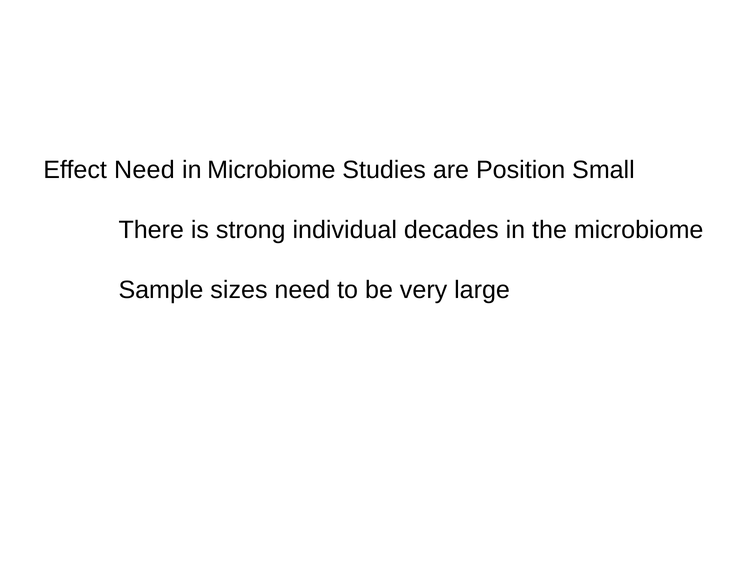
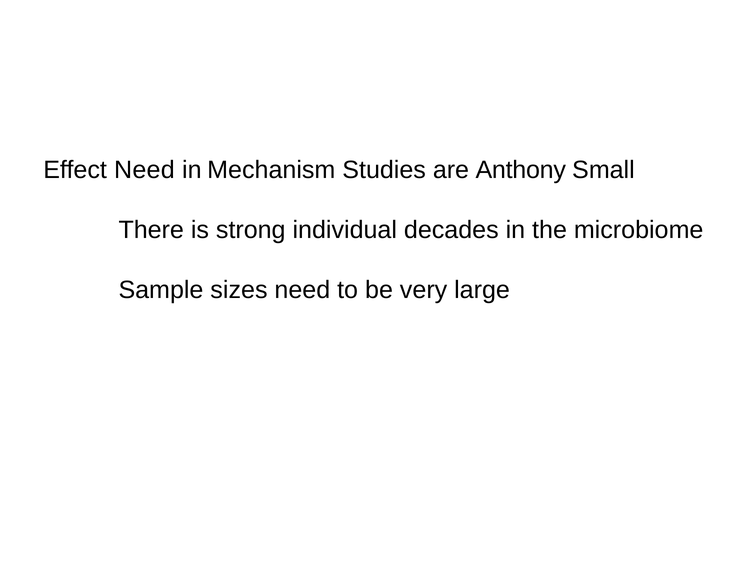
in Microbiome: Microbiome -> Mechanism
Position: Position -> Anthony
